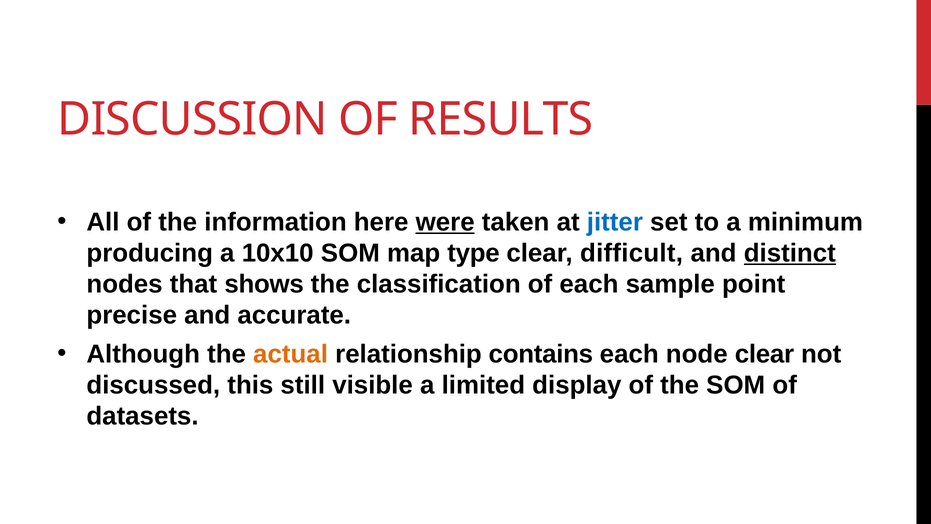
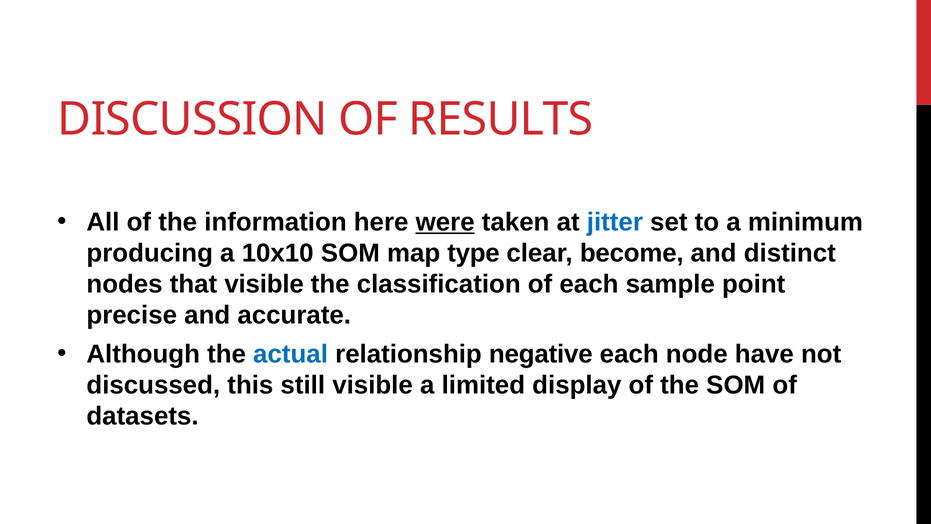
difficult: difficult -> become
distinct underline: present -> none
that shows: shows -> visible
actual colour: orange -> blue
contains: contains -> negative
node clear: clear -> have
